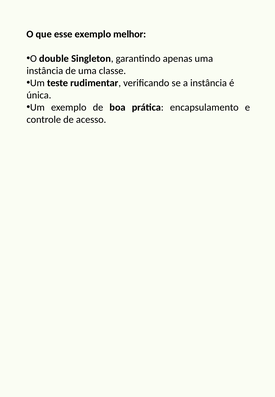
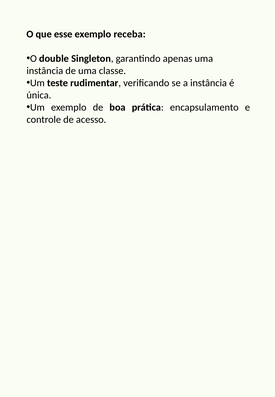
melhor: melhor -> receba
